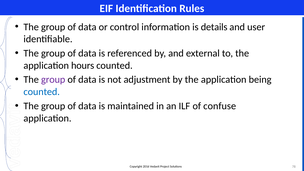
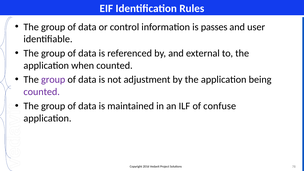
details: details -> passes
hours: hours -> when
counted at (42, 92) colour: blue -> purple
